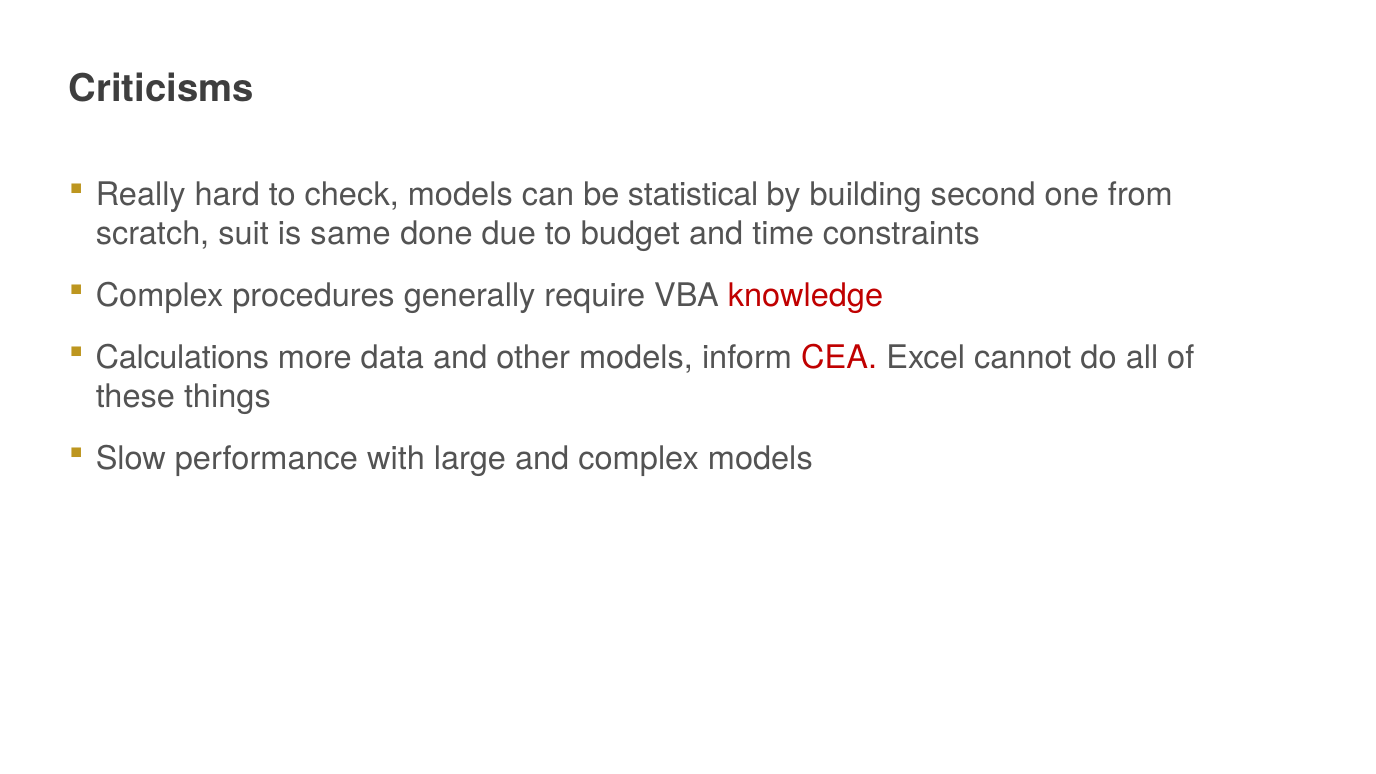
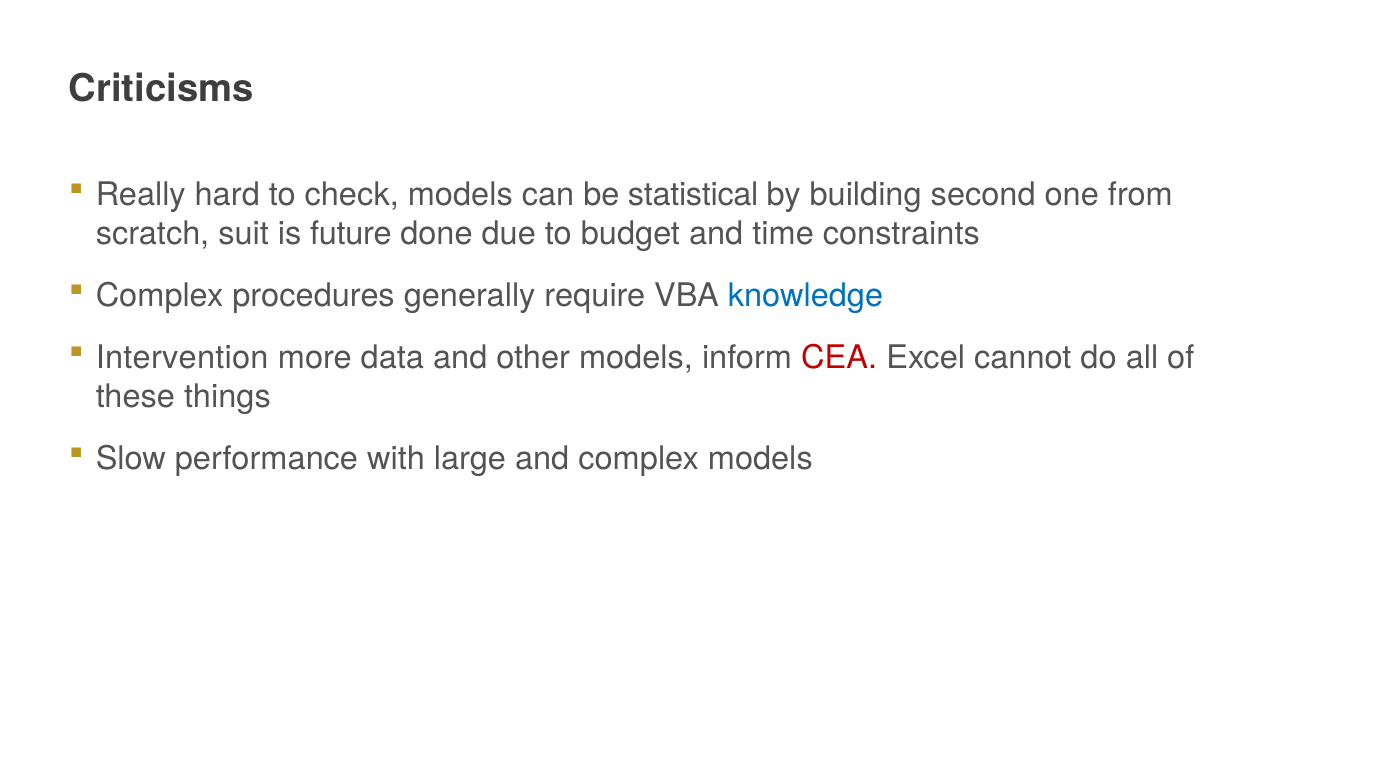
same: same -> future
knowledge colour: red -> blue
Calculations: Calculations -> Intervention
